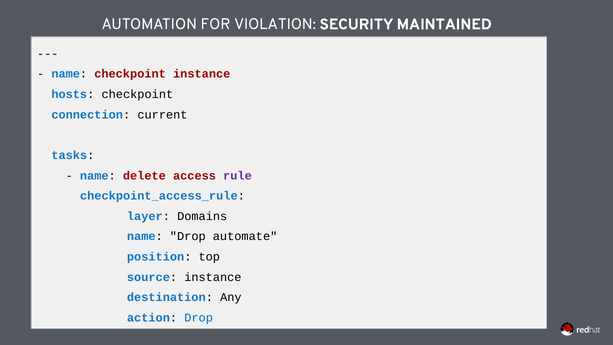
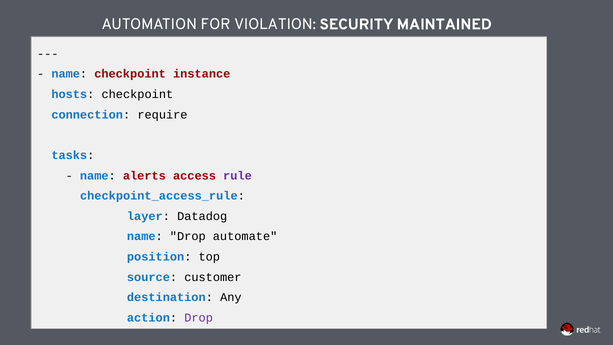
current: current -> require
delete: delete -> alerts
Domains: Domains -> Datadog
source instance: instance -> customer
Drop at (199, 318) colour: blue -> purple
